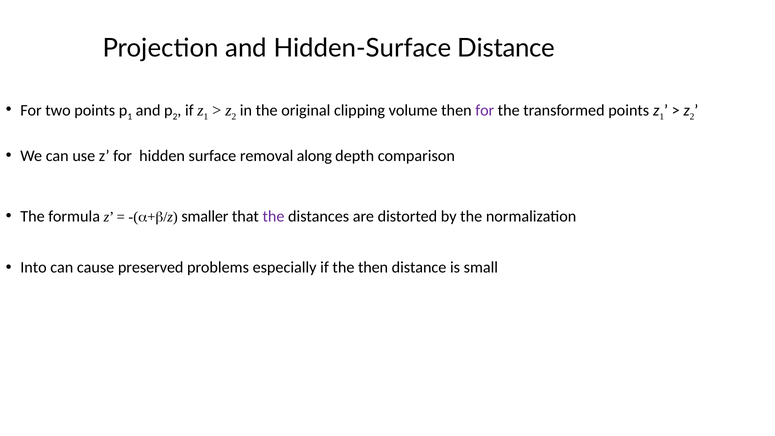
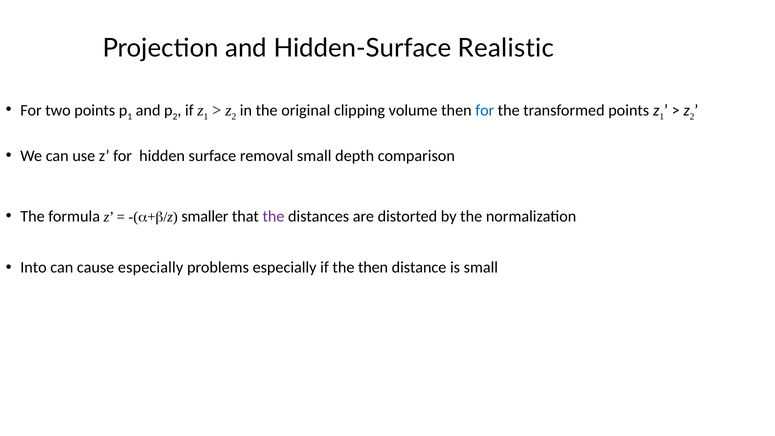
Hidden-Surface Distance: Distance -> Realistic
for at (485, 110) colour: purple -> blue
removal along: along -> small
cause preserved: preserved -> especially
